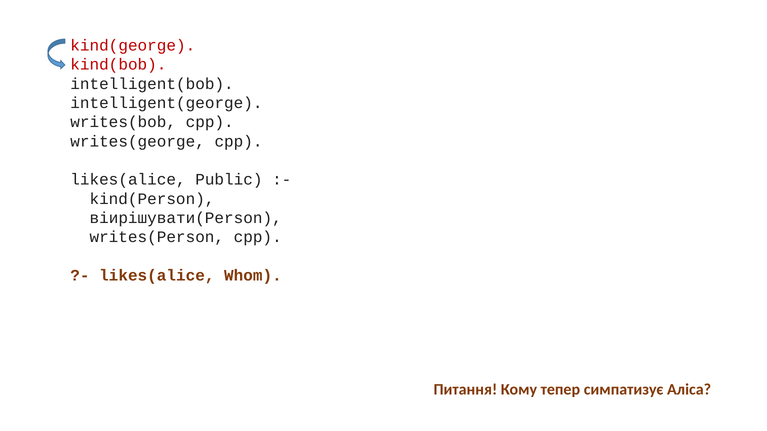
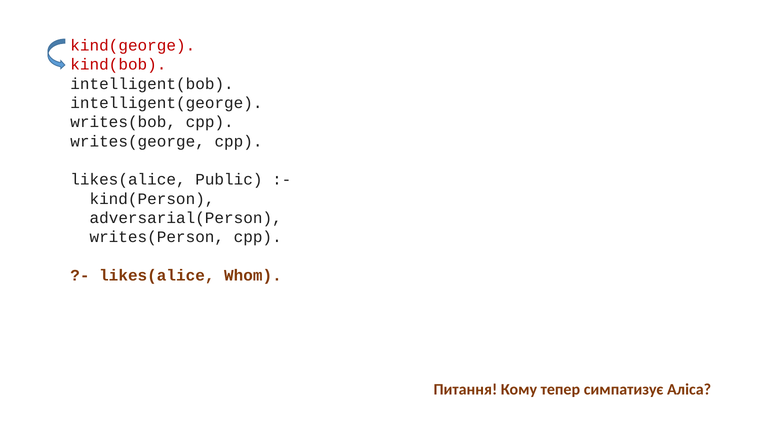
віирішувати(Person: віирішувати(Person -> adversarial(Person
